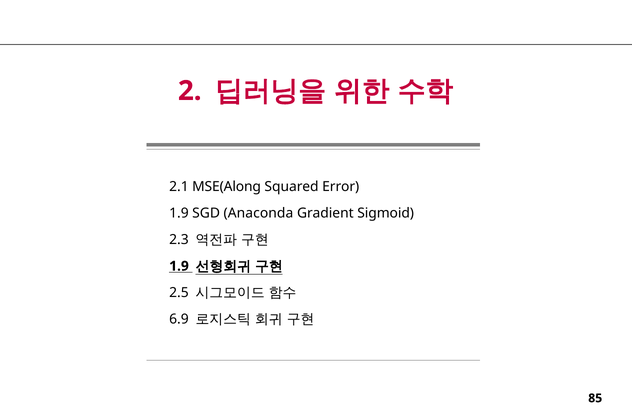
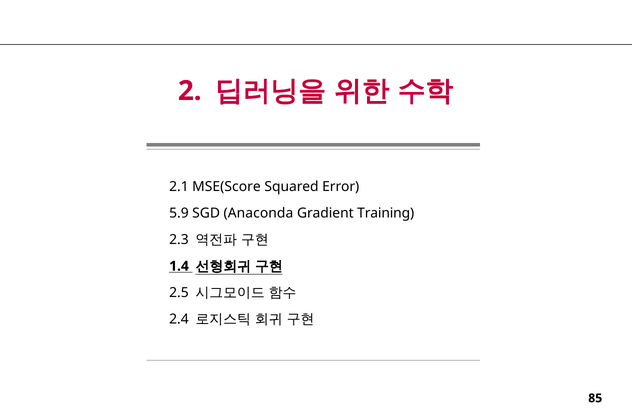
MSE(Along: MSE(Along -> MSE(Score
1.9 at (179, 213): 1.9 -> 5.9
Sigmoid: Sigmoid -> Training
1.9 at (179, 266): 1.9 -> 1.4
6.9: 6.9 -> 2.4
